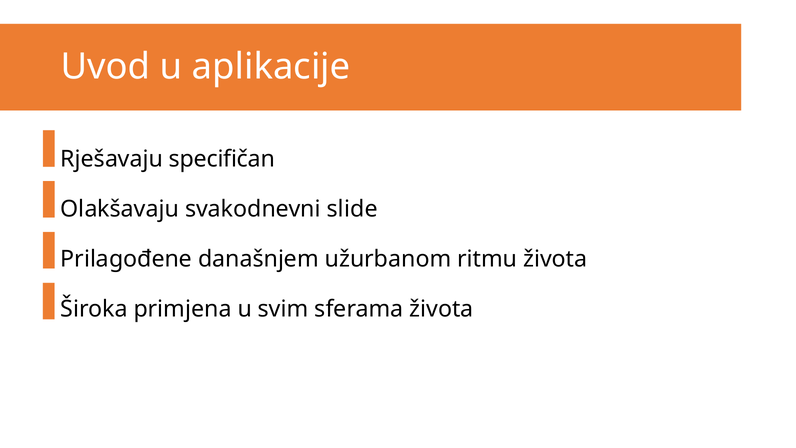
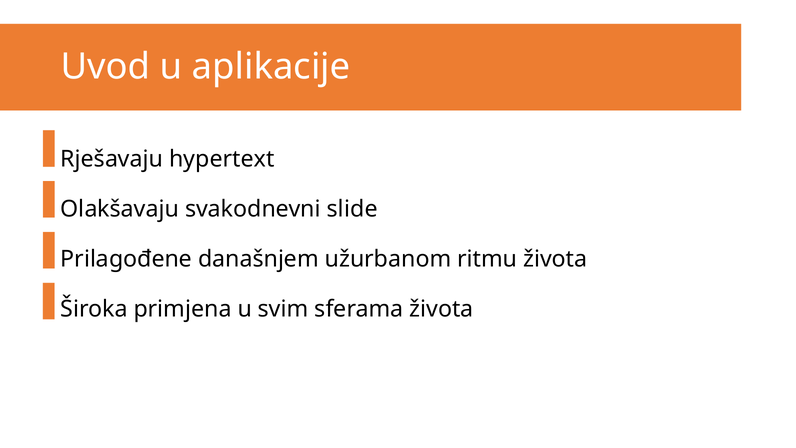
specifičan: specifičan -> hypertext
